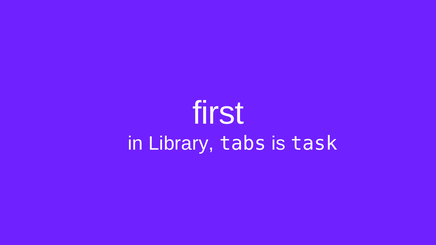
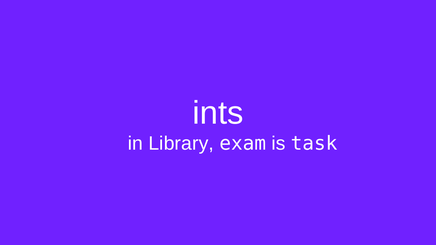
first: first -> ints
tabs: tabs -> exam
